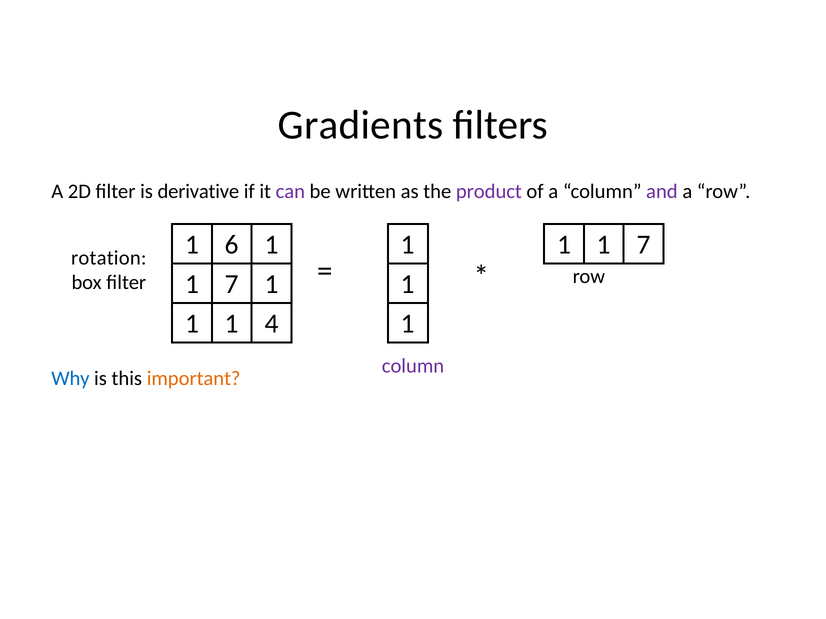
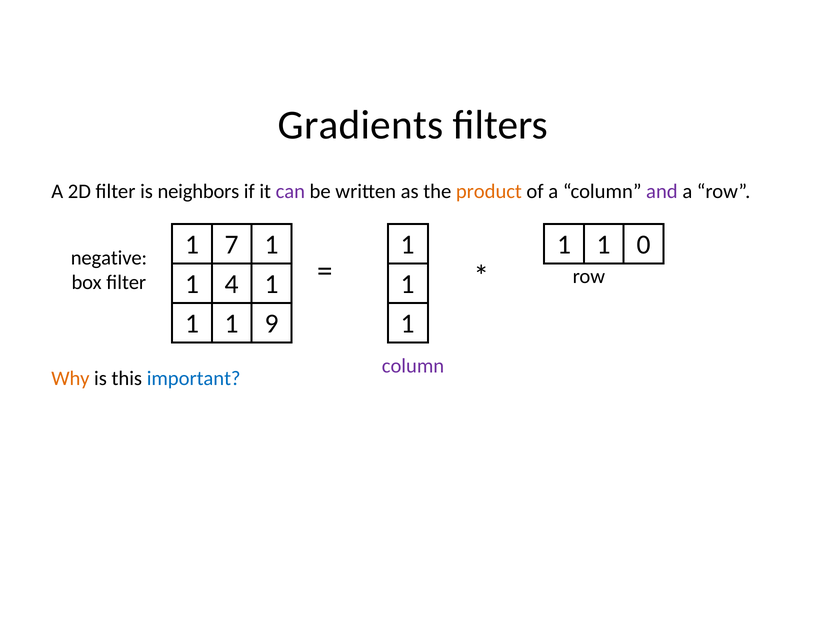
derivative: derivative -> neighbors
product colour: purple -> orange
6: 6 -> 7
7 at (644, 245): 7 -> 0
rotation: rotation -> negative
7 at (232, 284): 7 -> 4
4: 4 -> 9
Why colour: blue -> orange
important colour: orange -> blue
